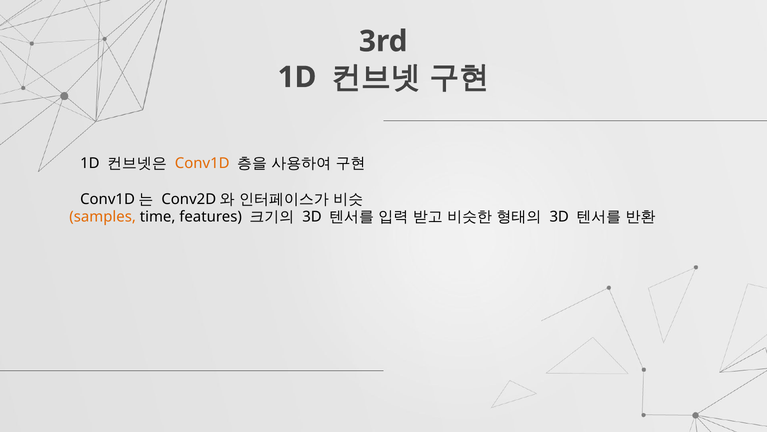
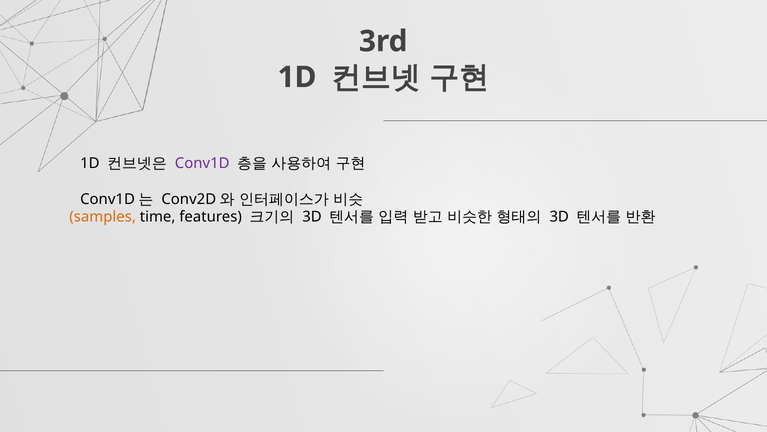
Conv1D colour: orange -> purple
